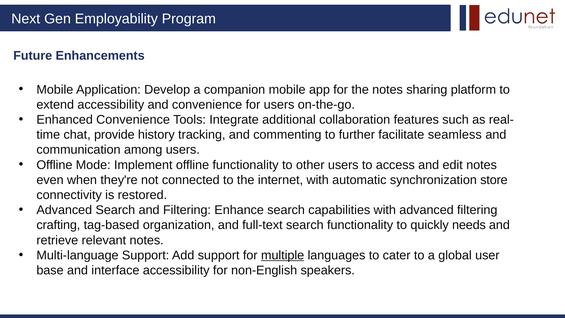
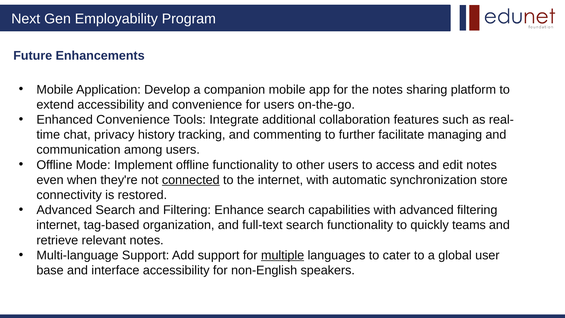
provide: provide -> privacy
seamless: seamless -> managing
connected underline: none -> present
crafting at (58, 225): crafting -> internet
needs: needs -> teams
